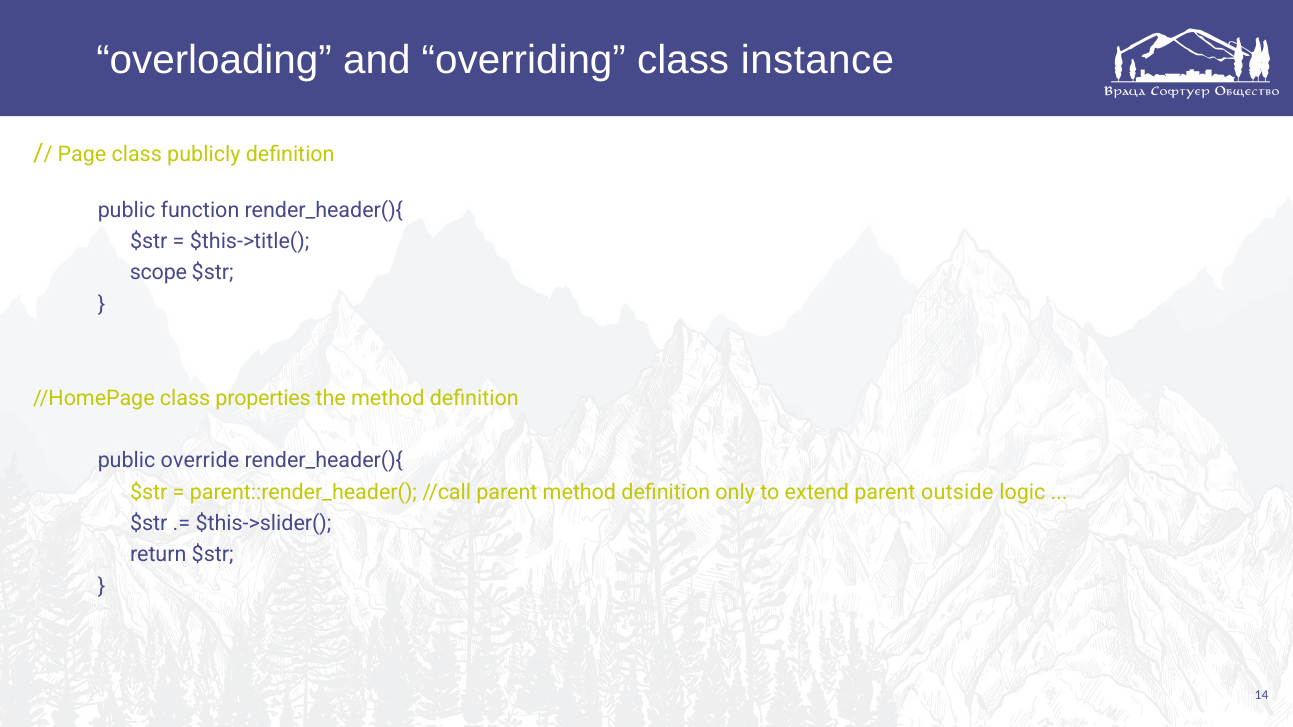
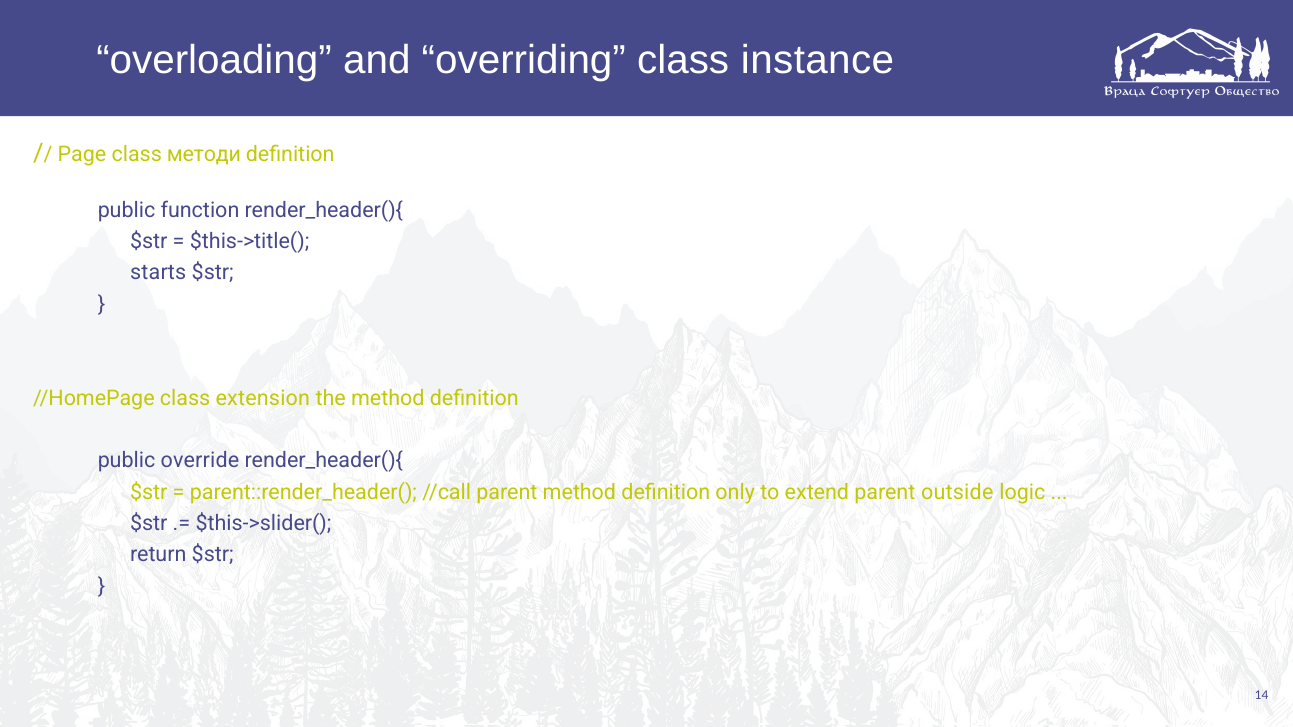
publicly: publicly -> методи
scope: scope -> starts
properties: properties -> extension
